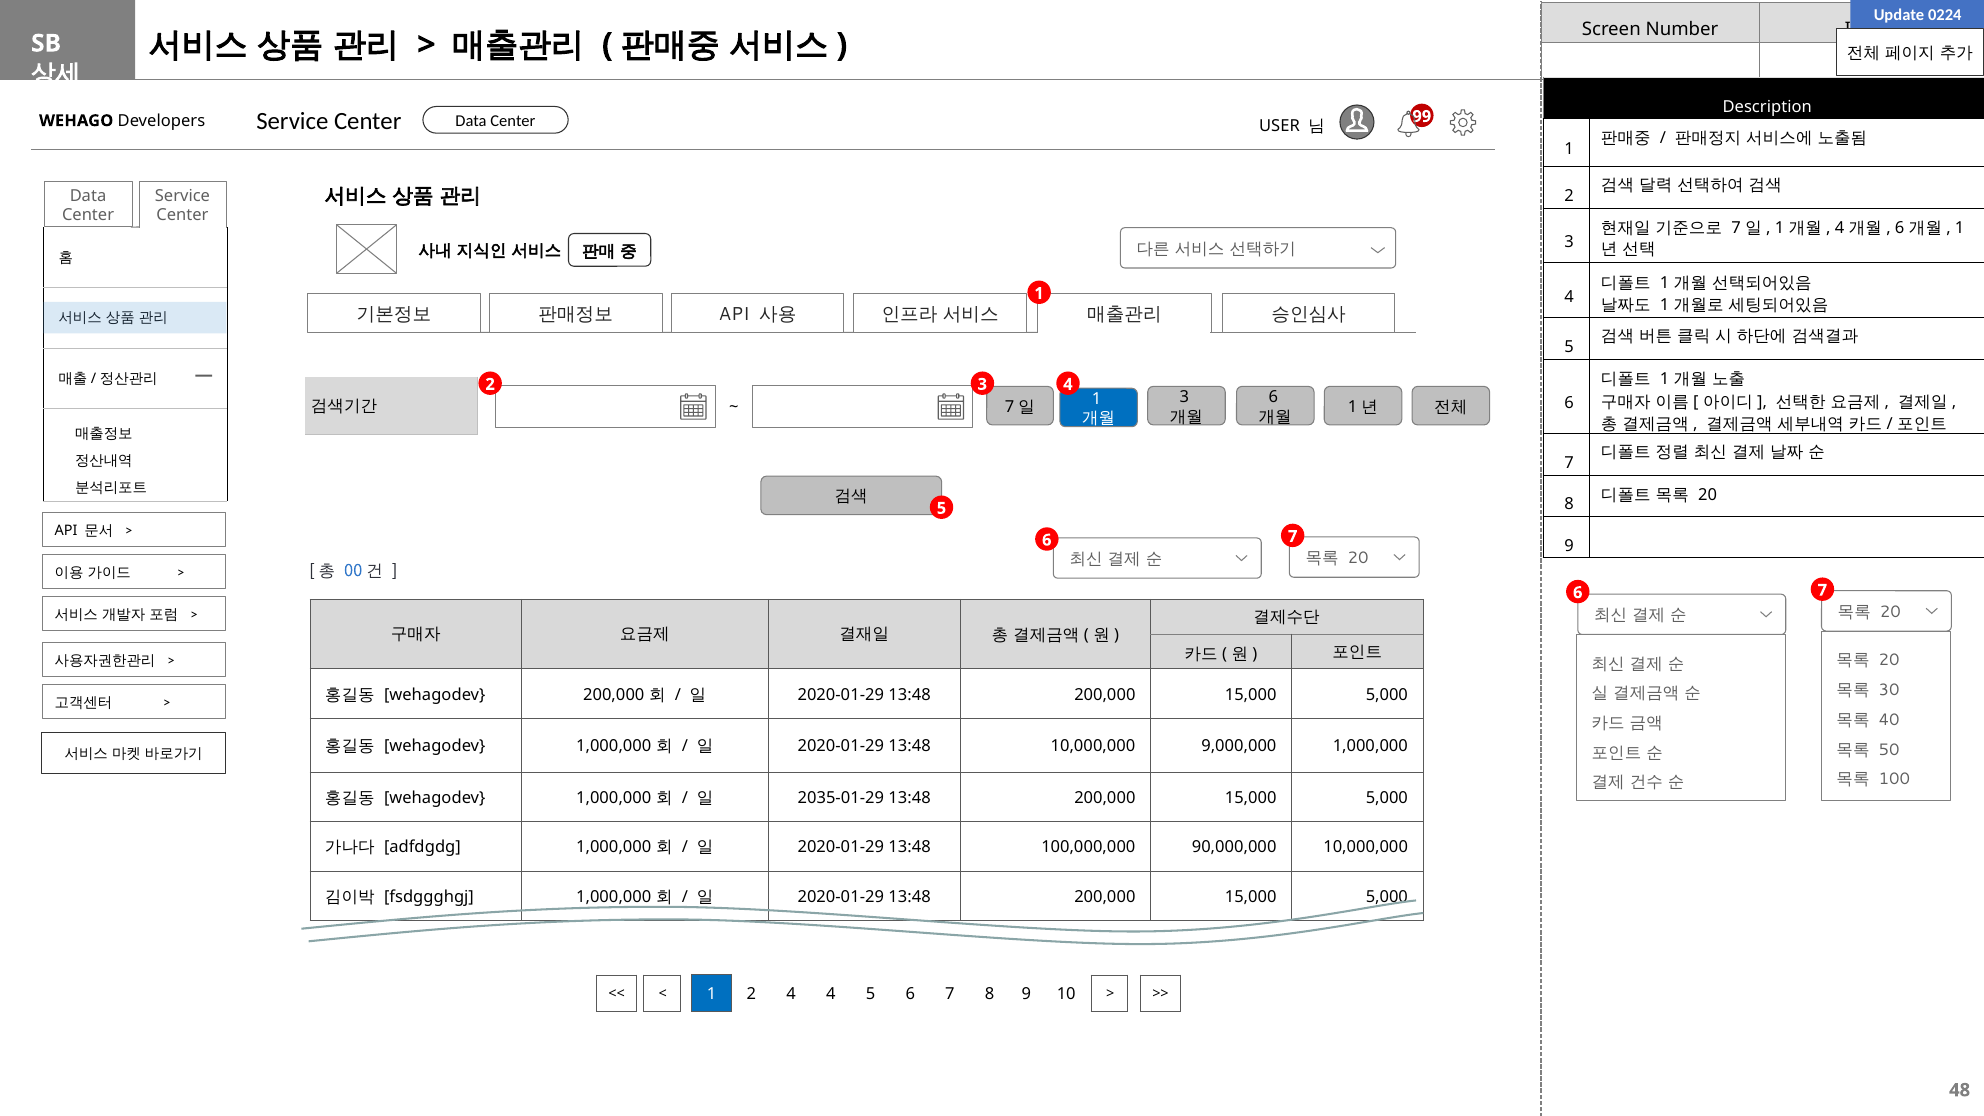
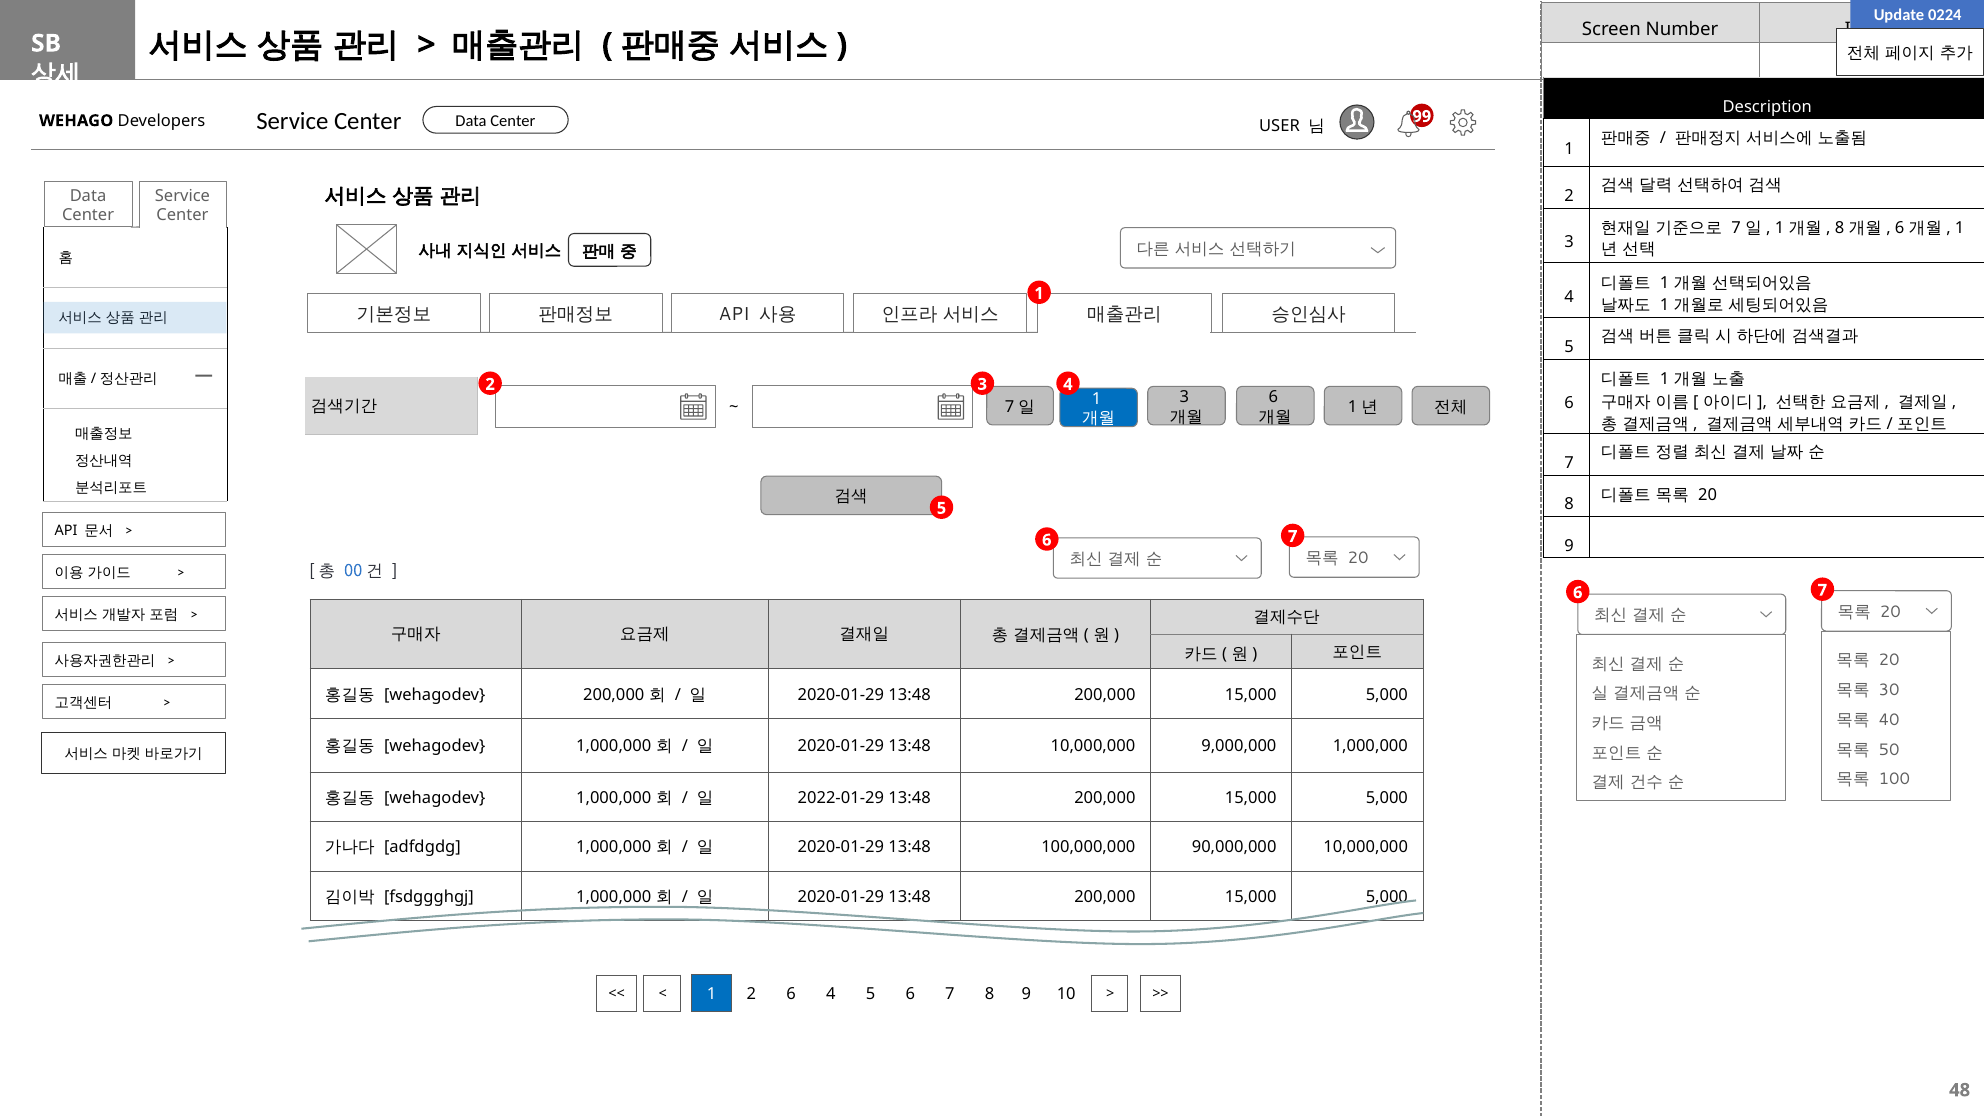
4 at (1840, 228): 4 -> 8
2035-01-29: 2035-01-29 -> 2022-01-29
2 4: 4 -> 6
